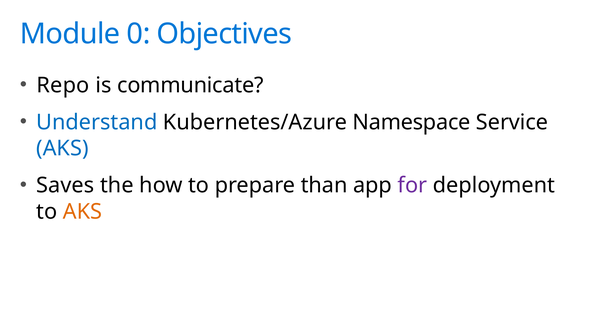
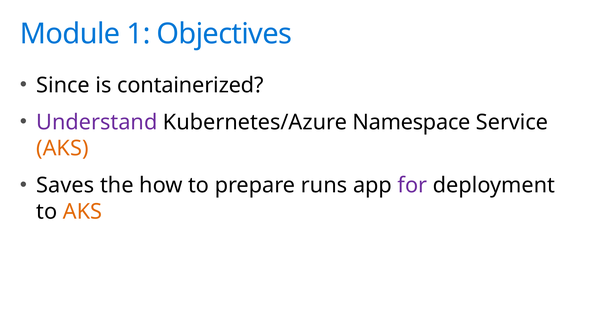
0: 0 -> 1
Repo: Repo -> Since
communicate: communicate -> containerized
Understand colour: blue -> purple
AKS at (62, 148) colour: blue -> orange
than: than -> runs
